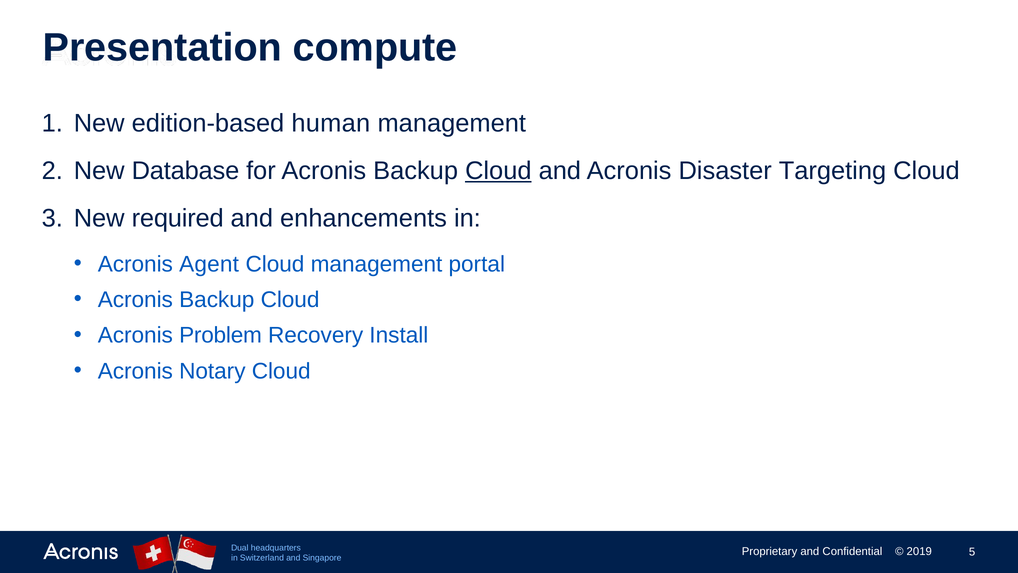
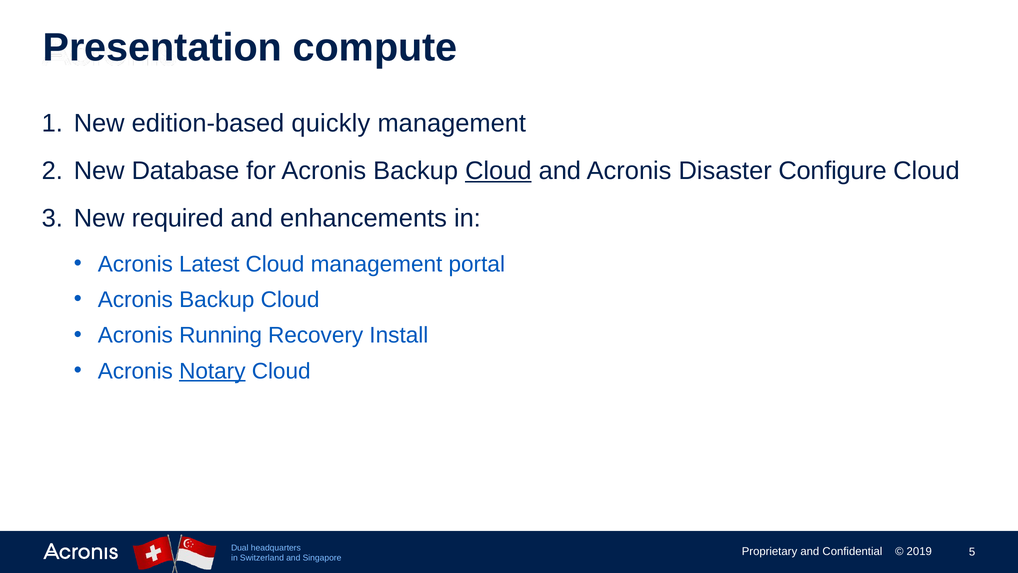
human: human -> quickly
Targeting: Targeting -> Configure
Agent: Agent -> Latest
Problem: Problem -> Running
Notary underline: none -> present
